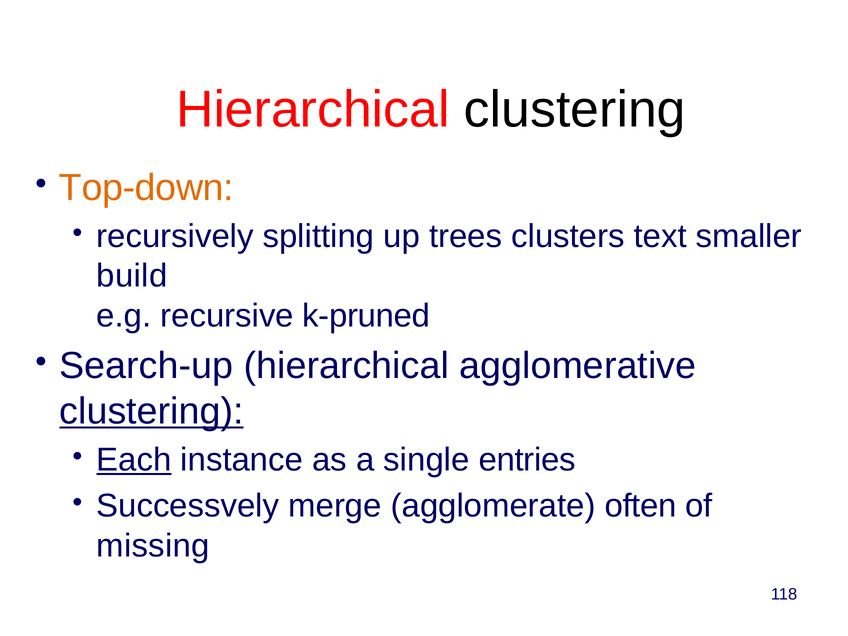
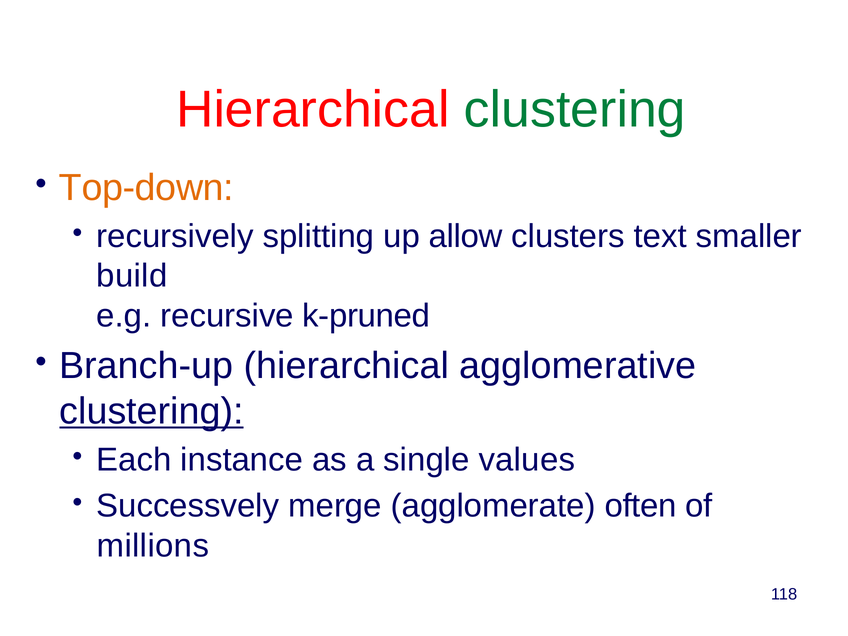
clustering at (575, 110) colour: black -> green
trees: trees -> allow
Search-up: Search-up -> Branch-up
Each underline: present -> none
entries: entries -> values
missing: missing -> millions
